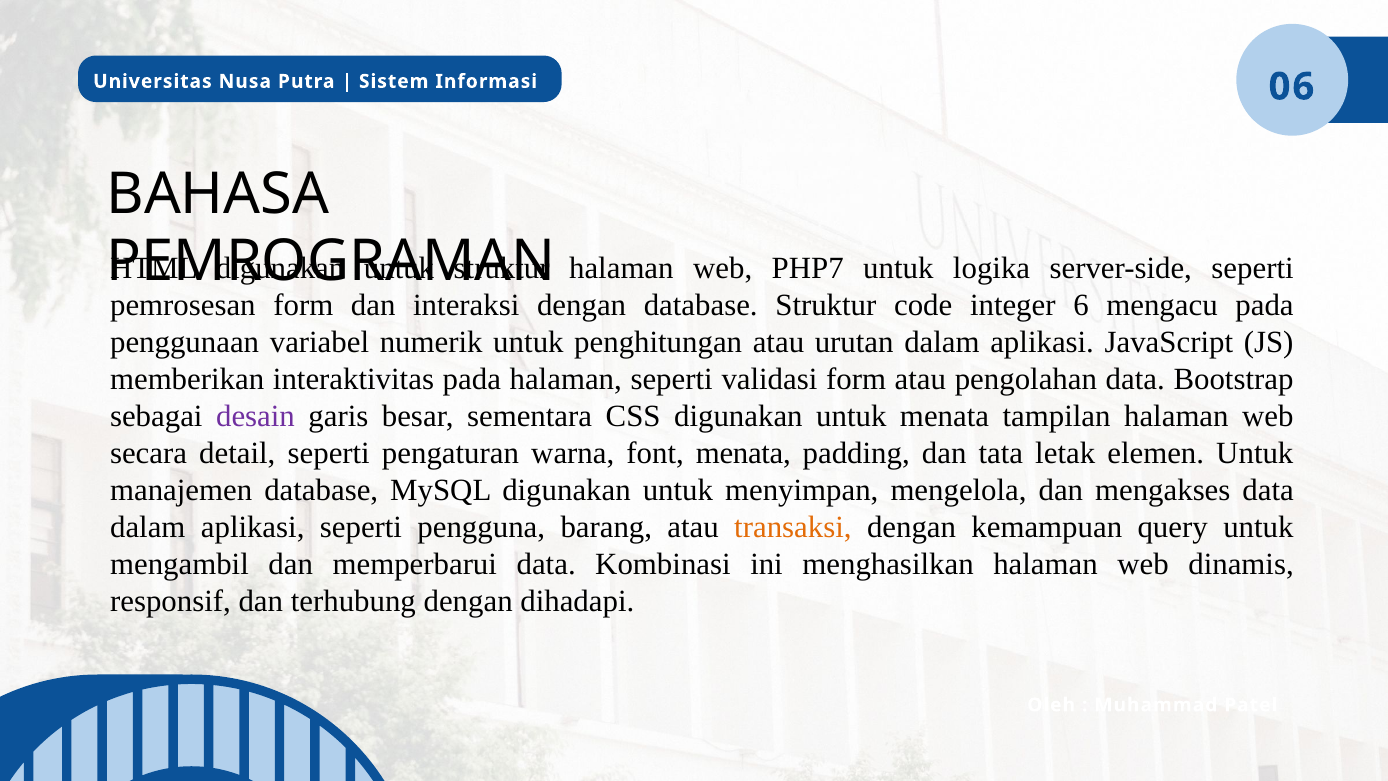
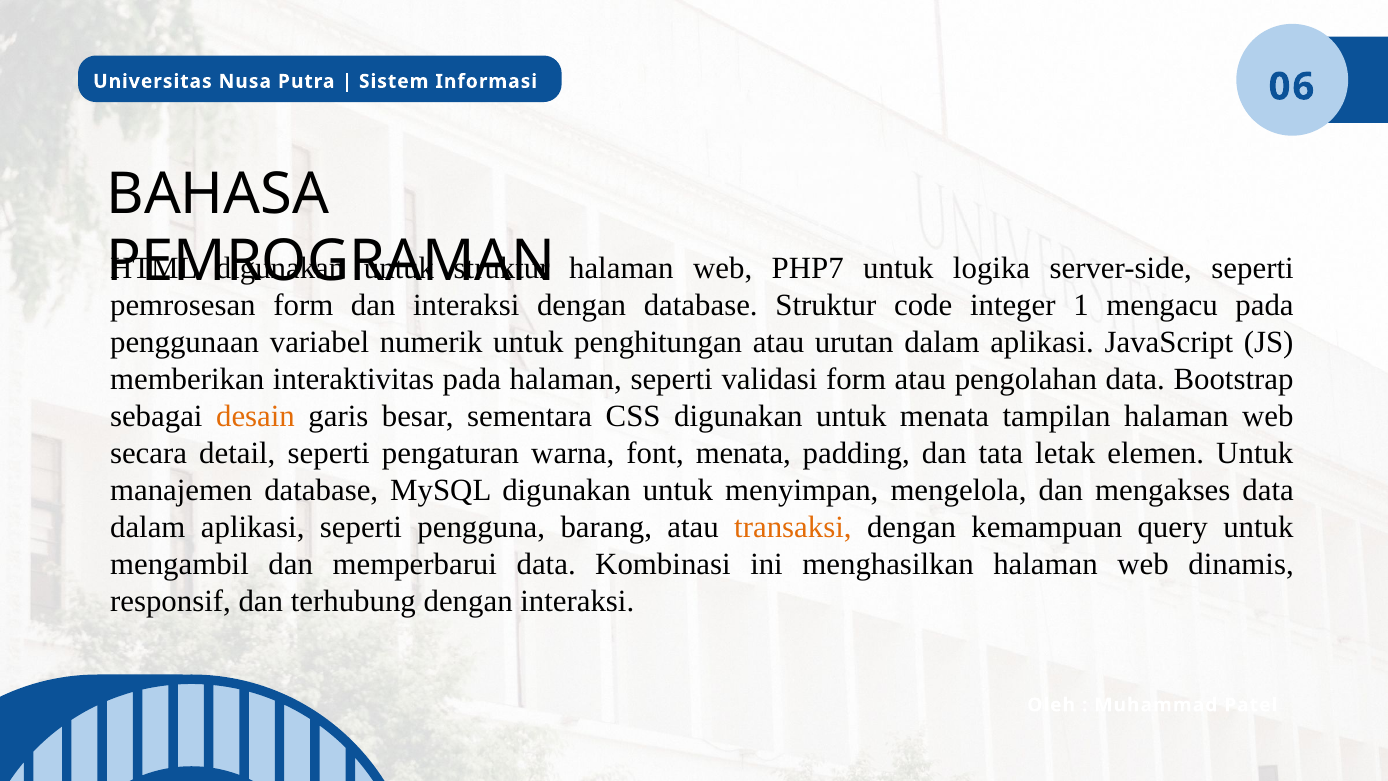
6: 6 -> 1
desain colour: purple -> orange
dengan dihadapi: dihadapi -> interaksi
